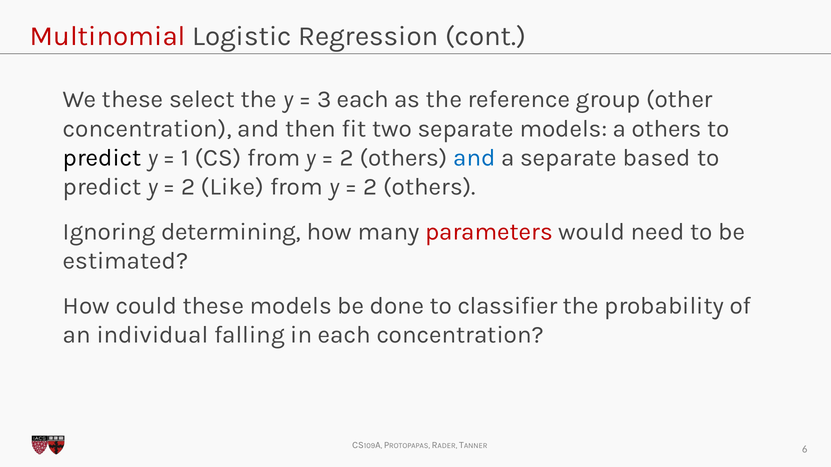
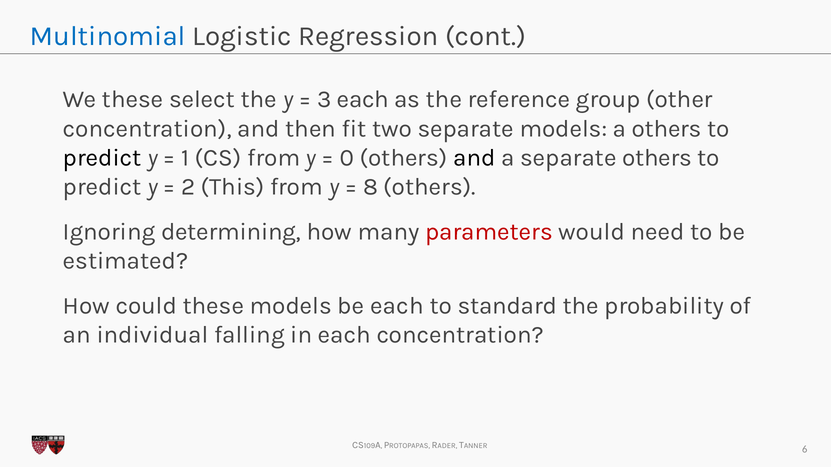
Multinomial colour: red -> blue
2 at (347, 158): 2 -> 0
and at (474, 158) colour: blue -> black
separate based: based -> others
Like: Like -> This
2 at (370, 187): 2 -> 8
be done: done -> each
classifier: classifier -> standard
